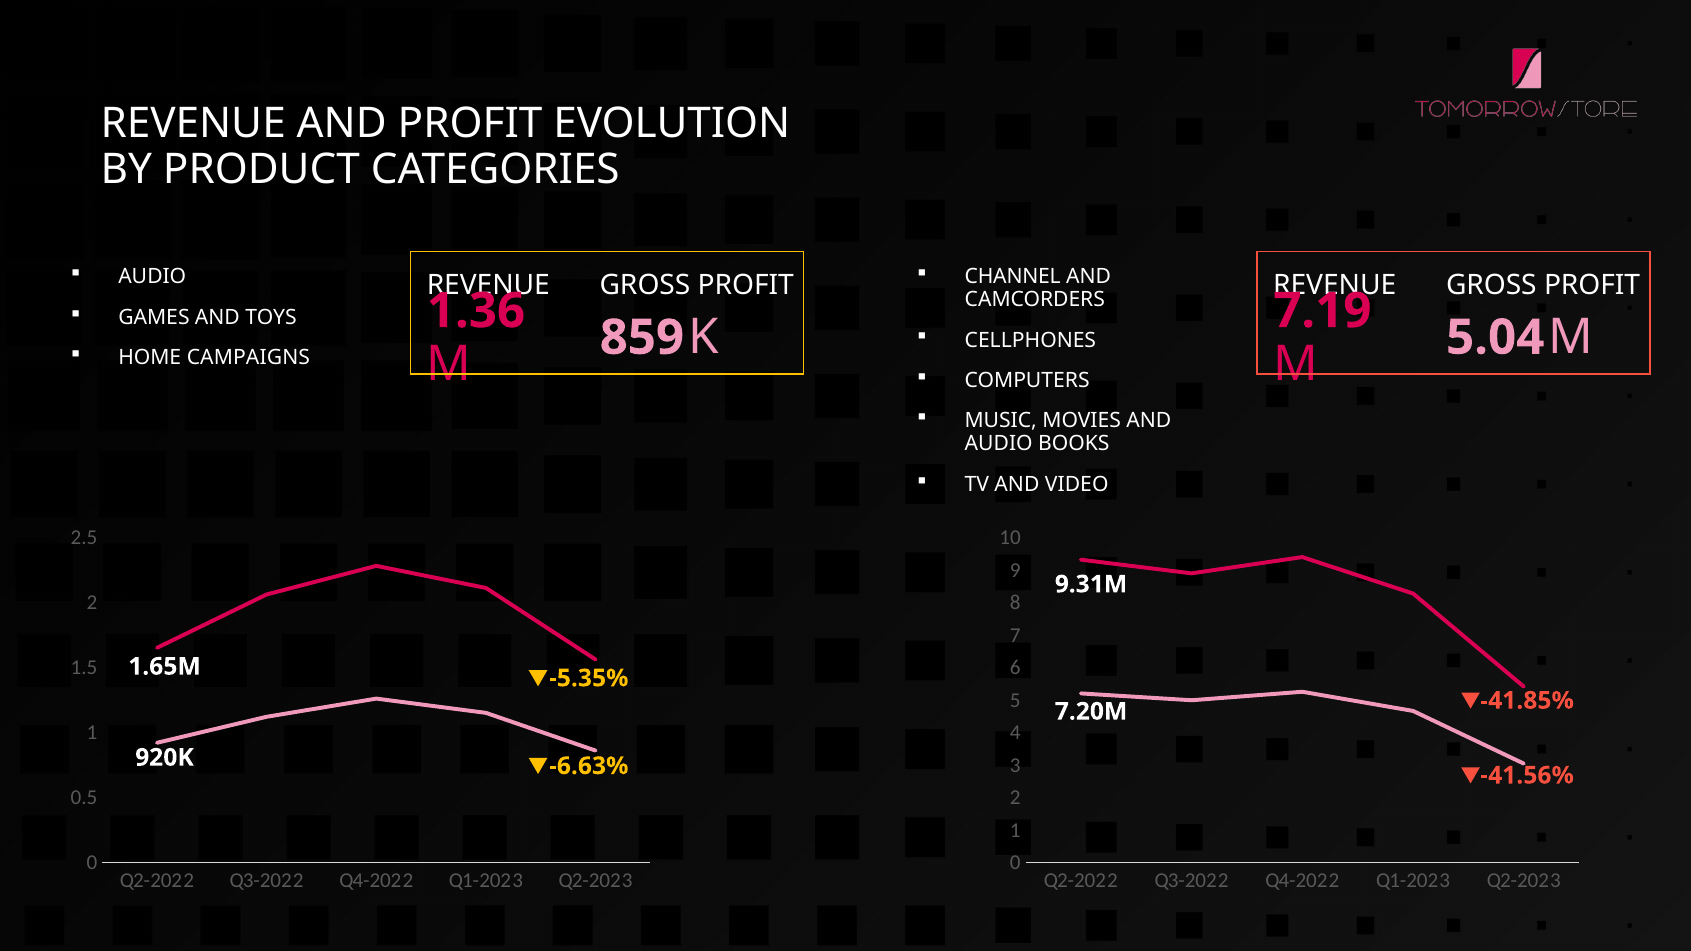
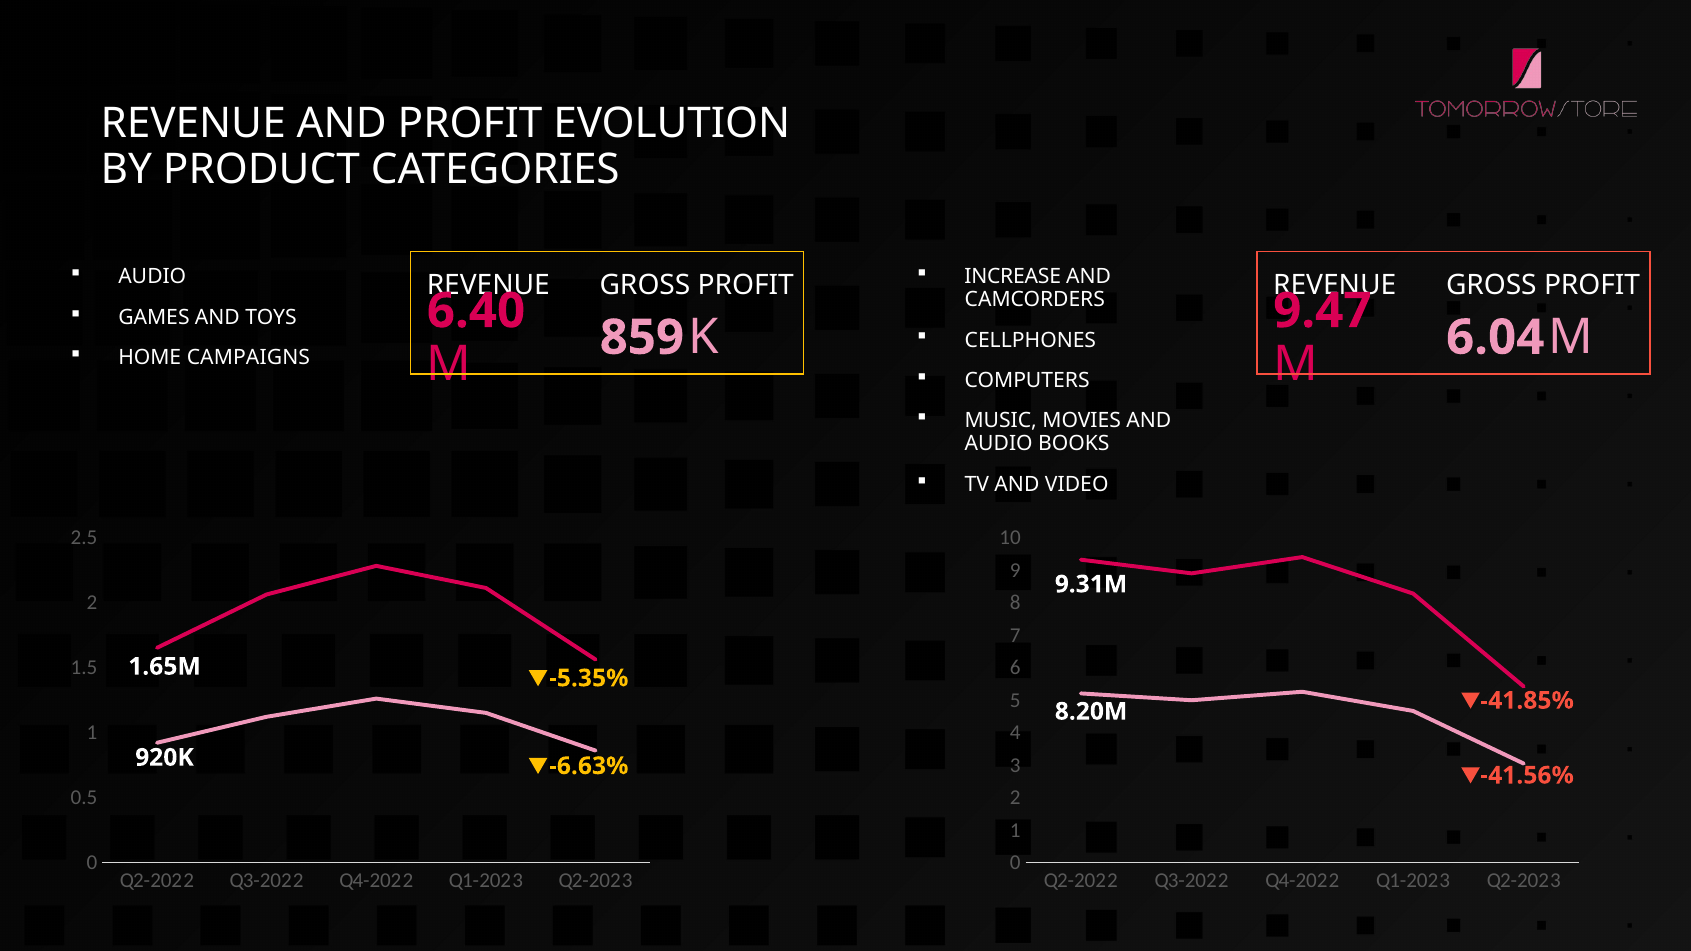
CHANNEL: CHANNEL -> INCREASE
1.36: 1.36 -> 6.40
7.19: 7.19 -> 9.47
5.04: 5.04 -> 6.04
7.20M: 7.20M -> 8.20M
